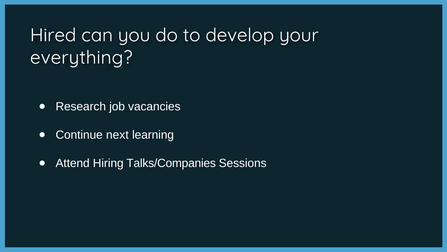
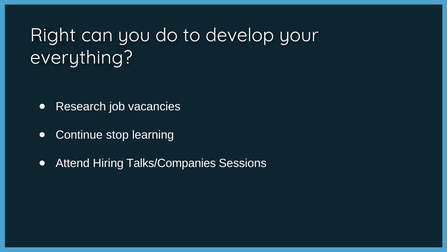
Hired: Hired -> Right
next: next -> stop
